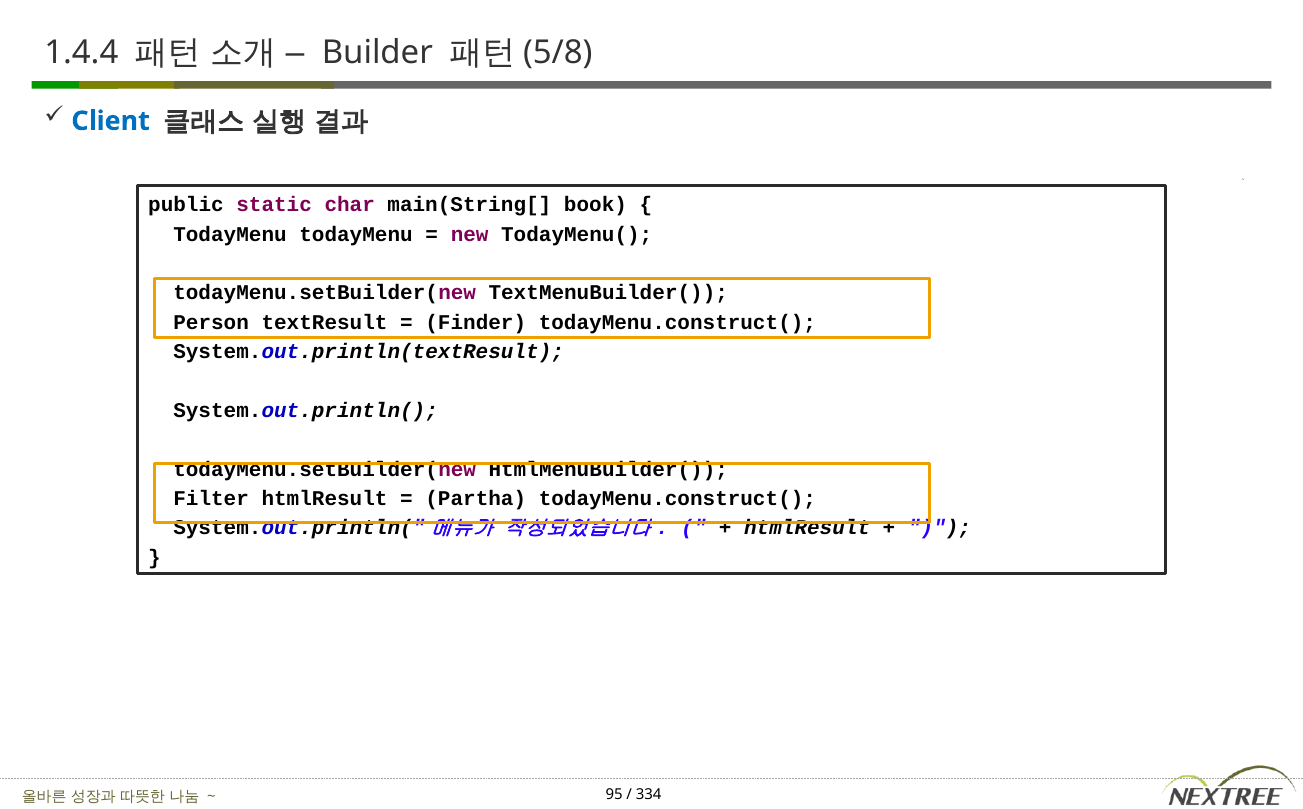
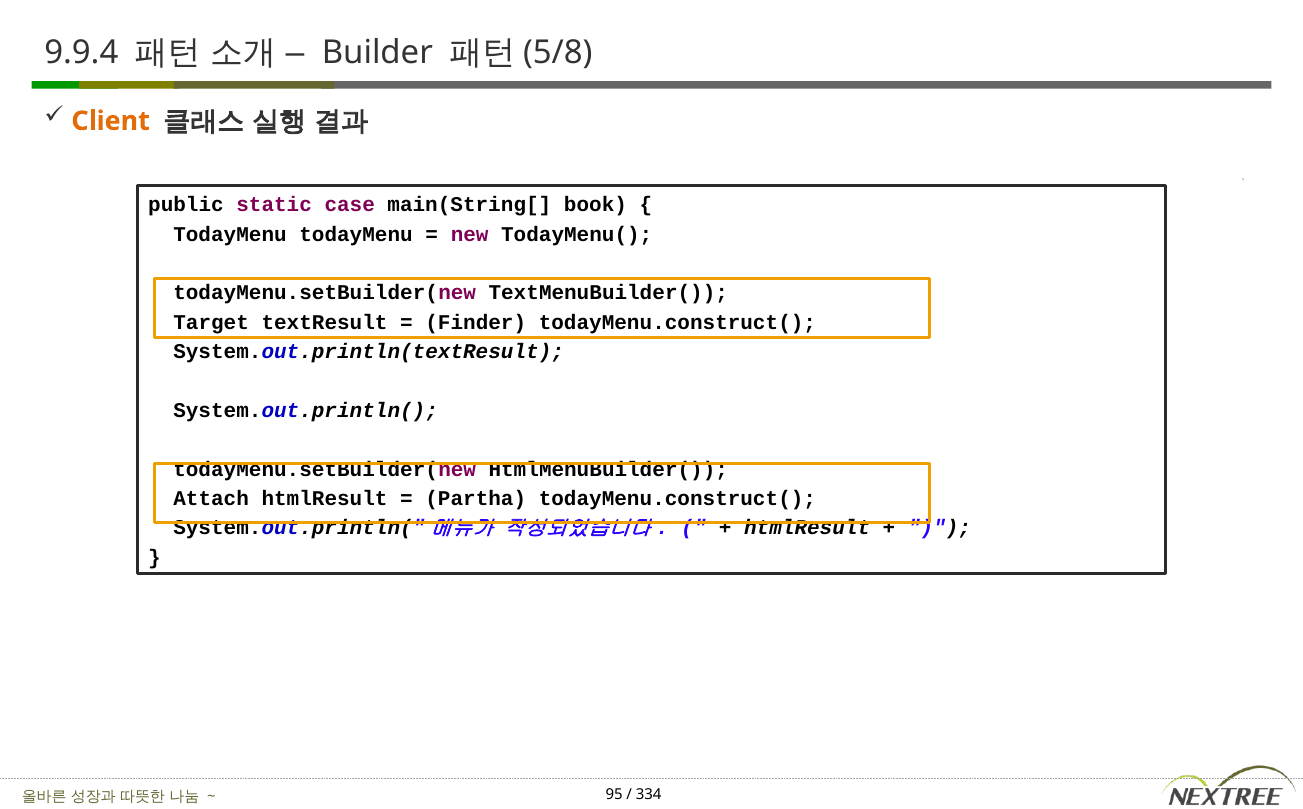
1.4.4: 1.4.4 -> 9.9.4
Client colour: blue -> orange
char: char -> case
Person: Person -> Target
Filter: Filter -> Attach
